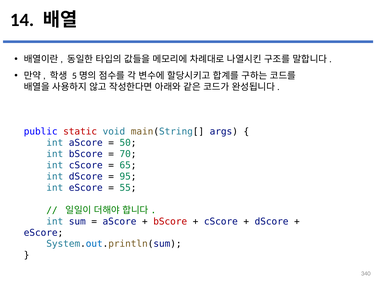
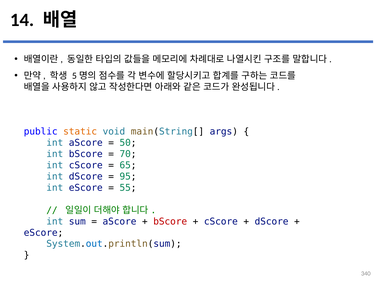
static colour: red -> orange
